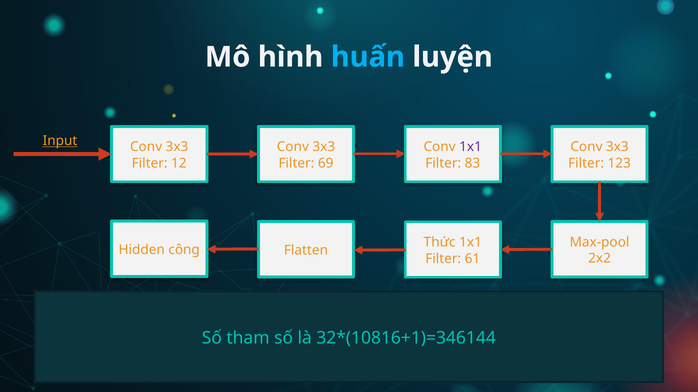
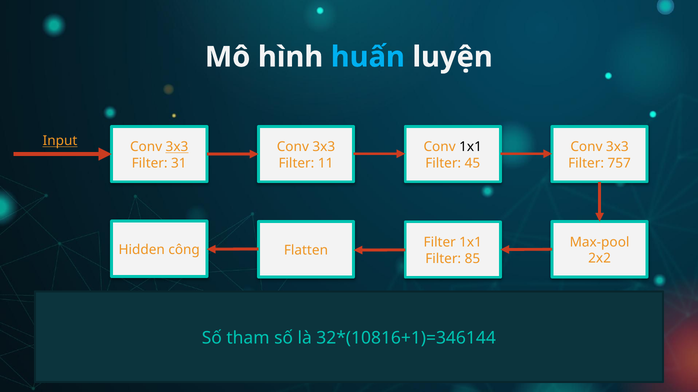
3x3 at (177, 147) underline: none -> present
1x1 at (471, 147) colour: purple -> black
12: 12 -> 31
69: 69 -> 11
83: 83 -> 45
123: 123 -> 757
Thức at (440, 243): Thức -> Filter
61: 61 -> 85
